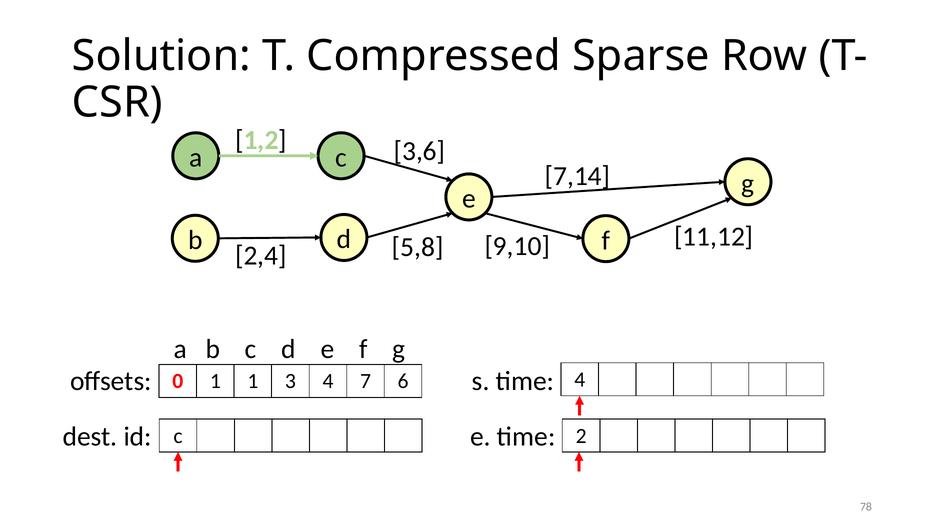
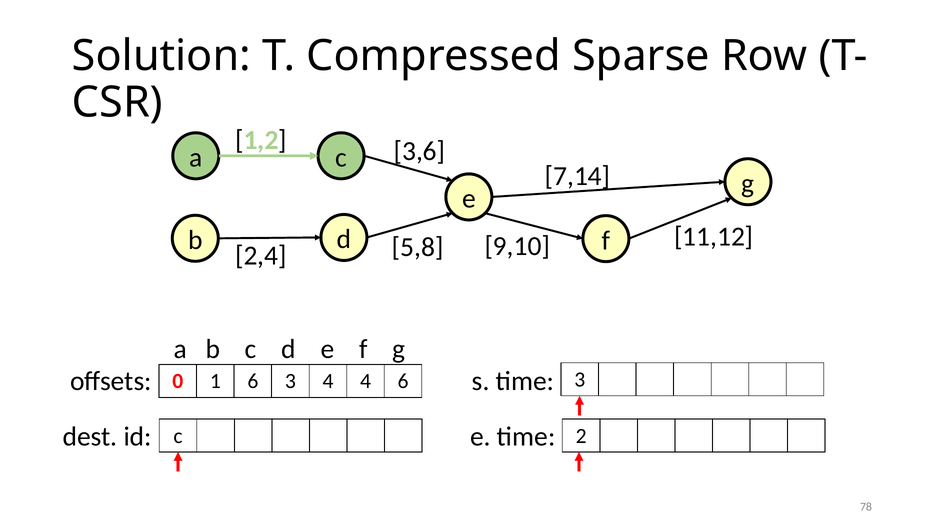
time 4: 4 -> 3
1 1: 1 -> 6
4 7: 7 -> 4
